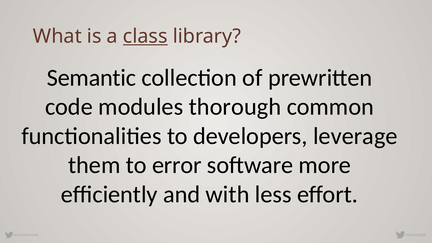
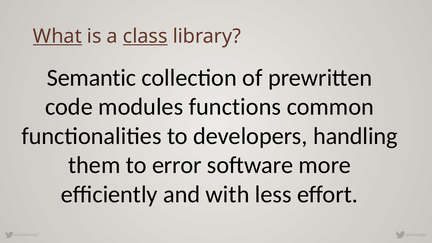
What underline: none -> present
thorough: thorough -> functions
leverage: leverage -> handling
